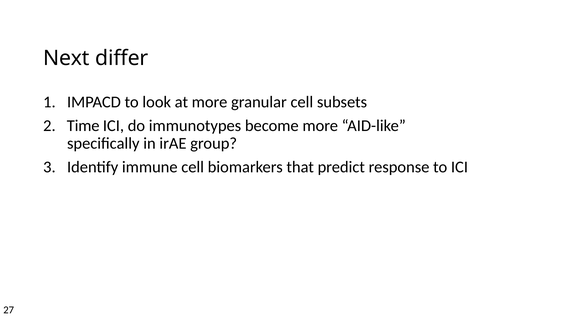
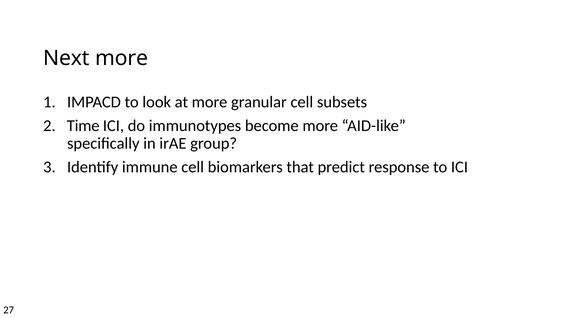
Next differ: differ -> more
